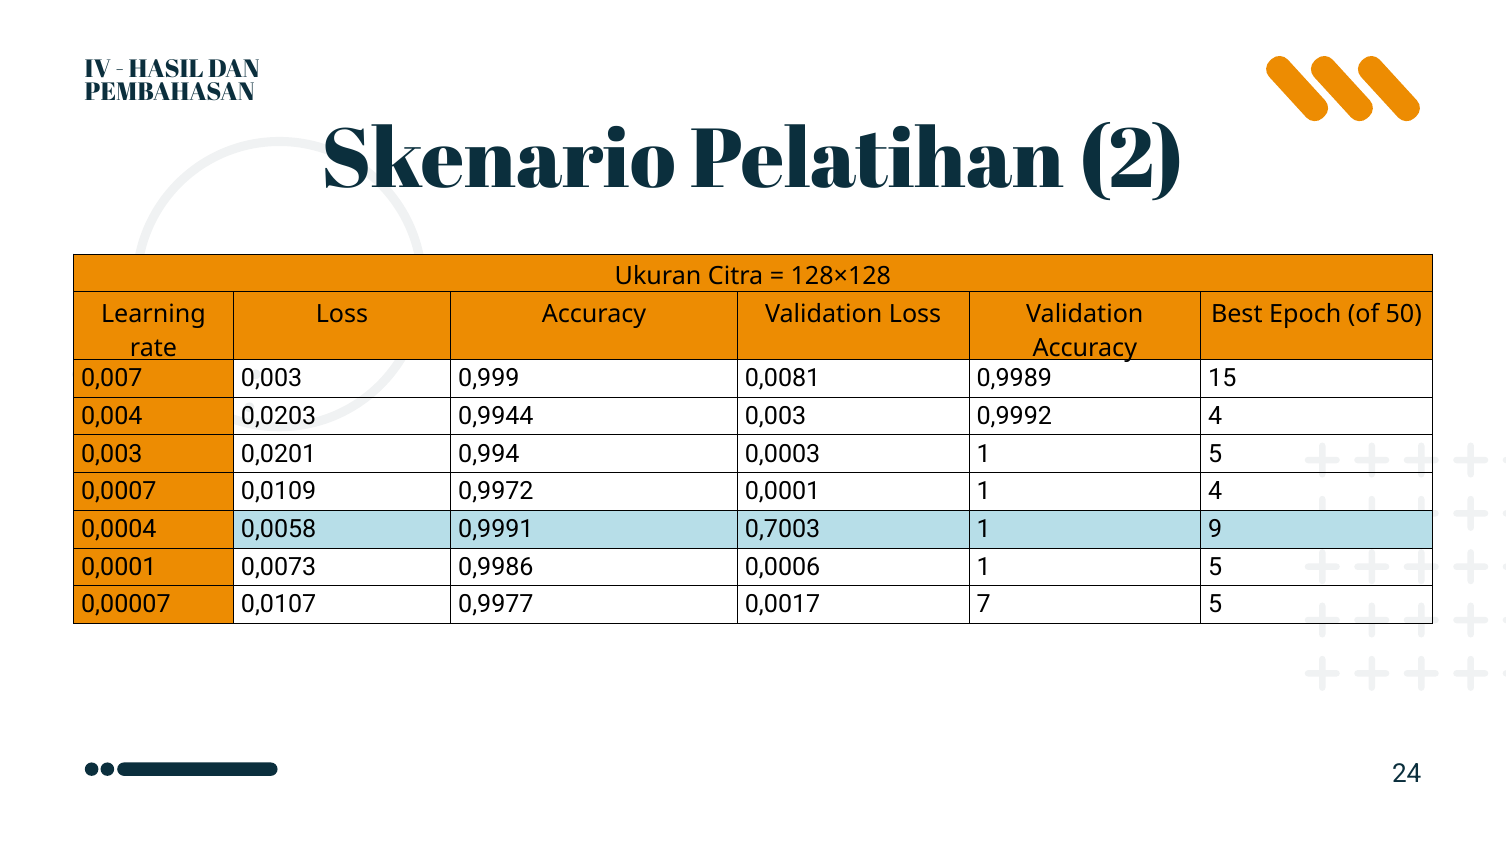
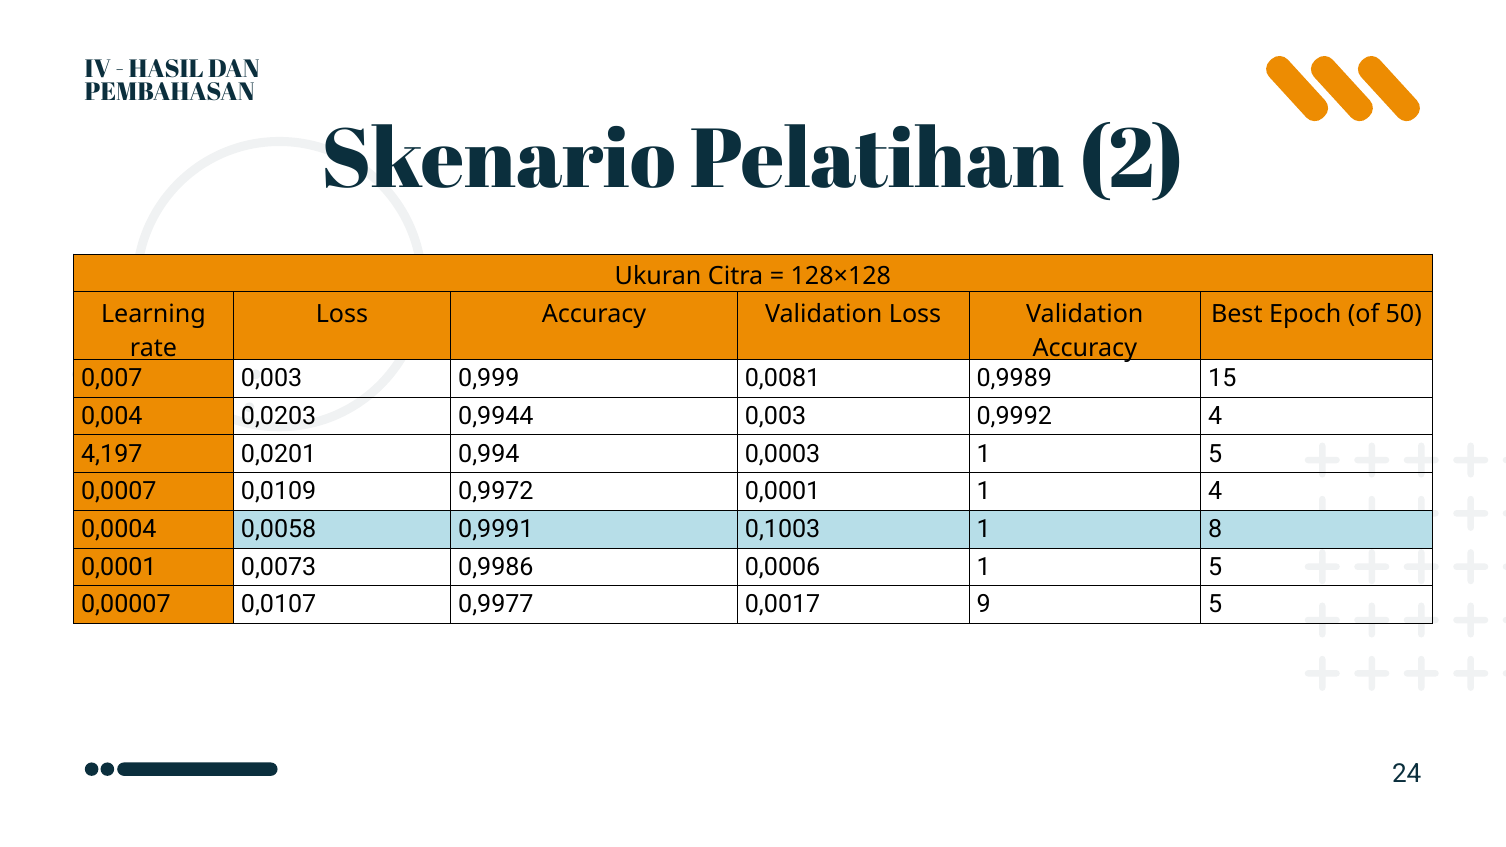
0,003 at (112, 454): 0,003 -> 4,197
0,7003: 0,7003 -> 0,1003
9: 9 -> 8
7: 7 -> 9
